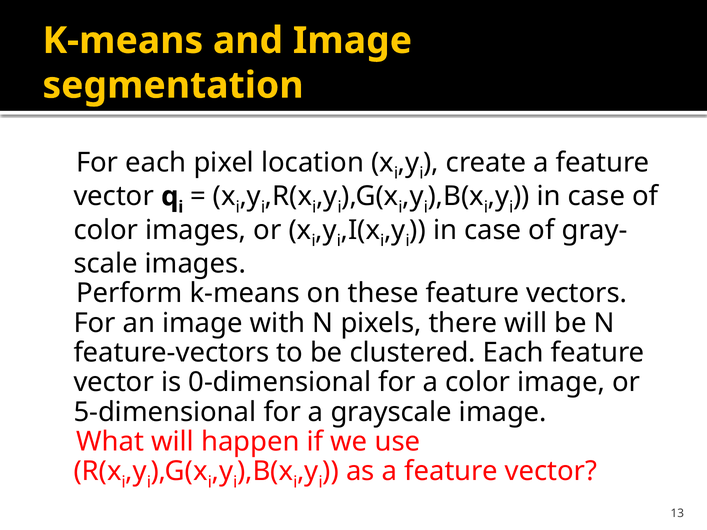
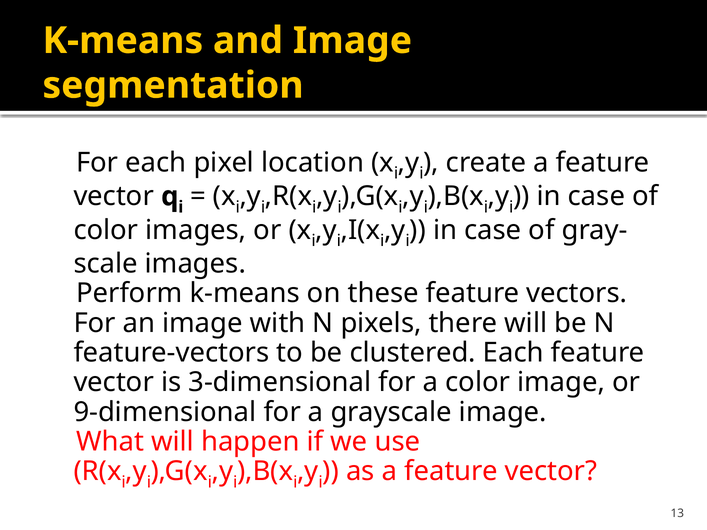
0-dimensional: 0-dimensional -> 3-dimensional
5-dimensional: 5-dimensional -> 9-dimensional
